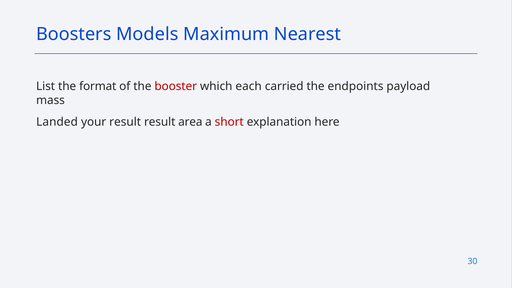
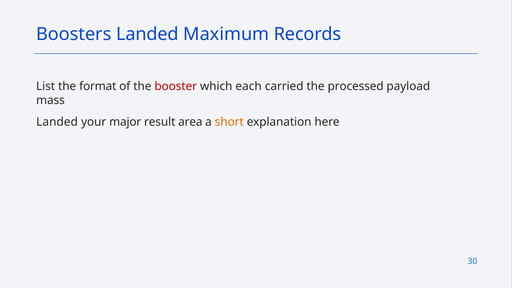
Boosters Models: Models -> Landed
Nearest: Nearest -> Records
endpoints: endpoints -> processed
your result: result -> major
short colour: red -> orange
